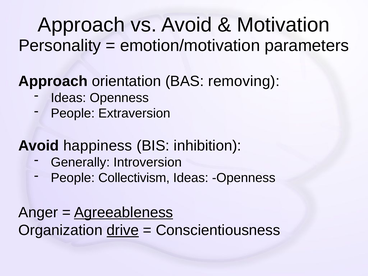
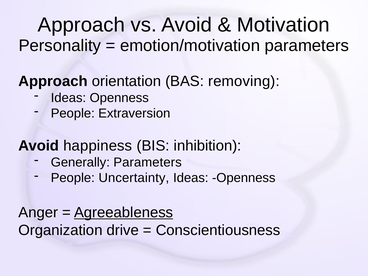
Generally Introversion: Introversion -> Parameters
Collectivism: Collectivism -> Uncertainty
drive underline: present -> none
